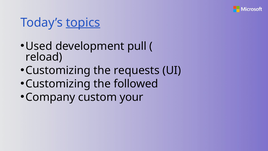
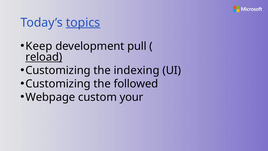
Used: Used -> Keep
reload underline: none -> present
requests: requests -> indexing
Company: Company -> Webpage
